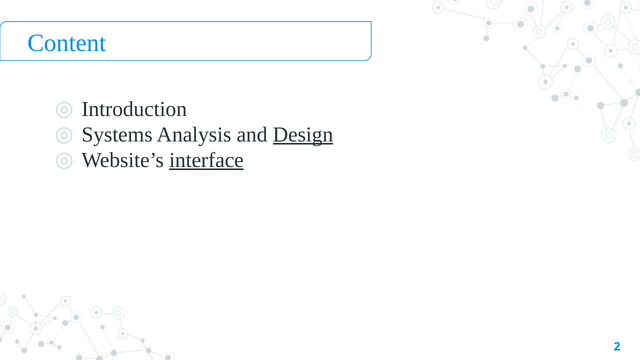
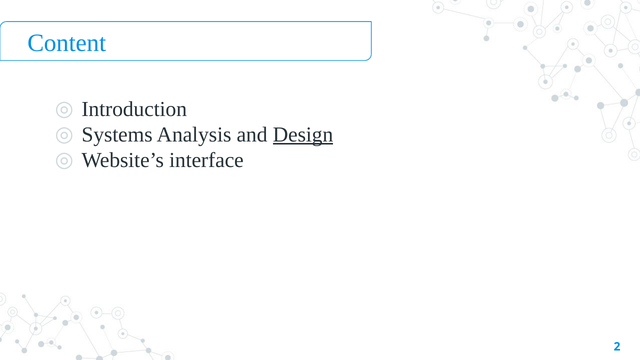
interface underline: present -> none
